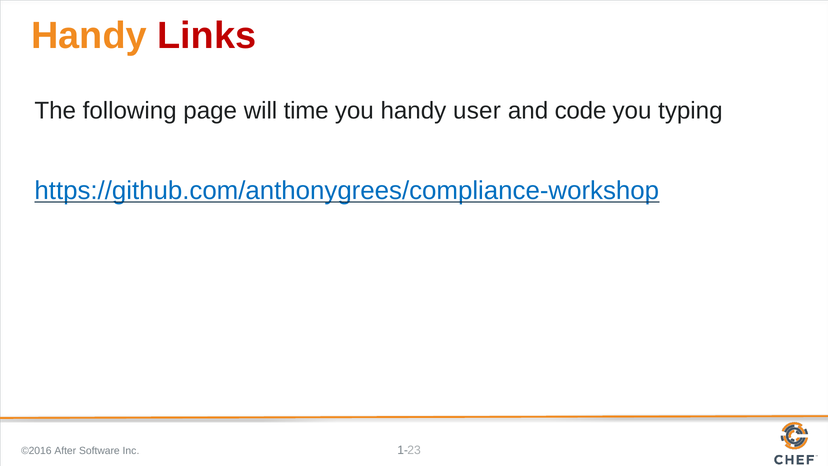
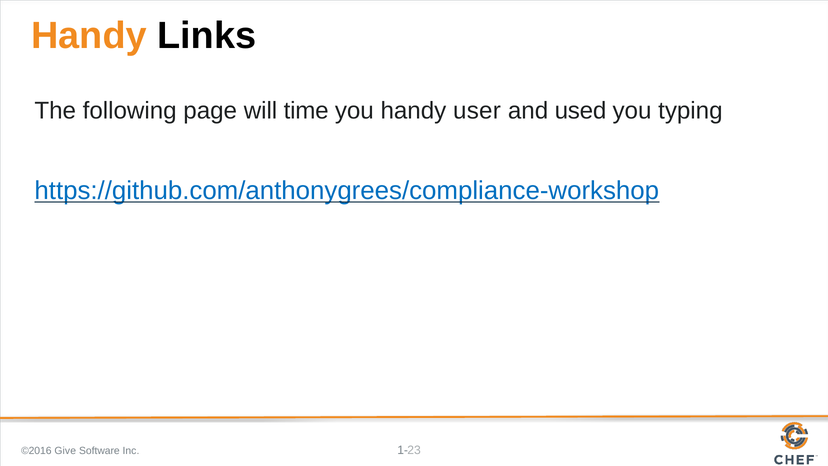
Links colour: red -> black
code: code -> used
After: After -> Give
